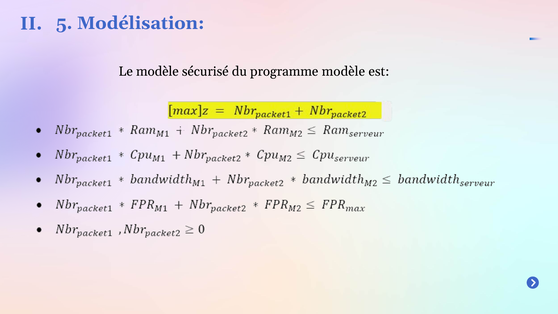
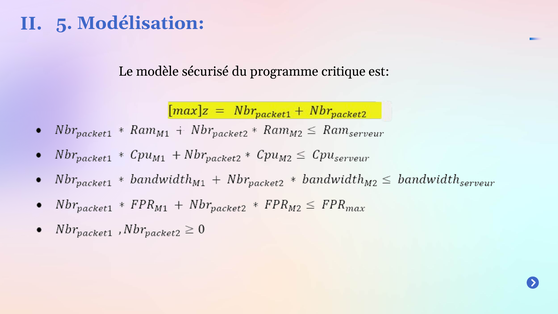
programme modèle: modèle -> critique
